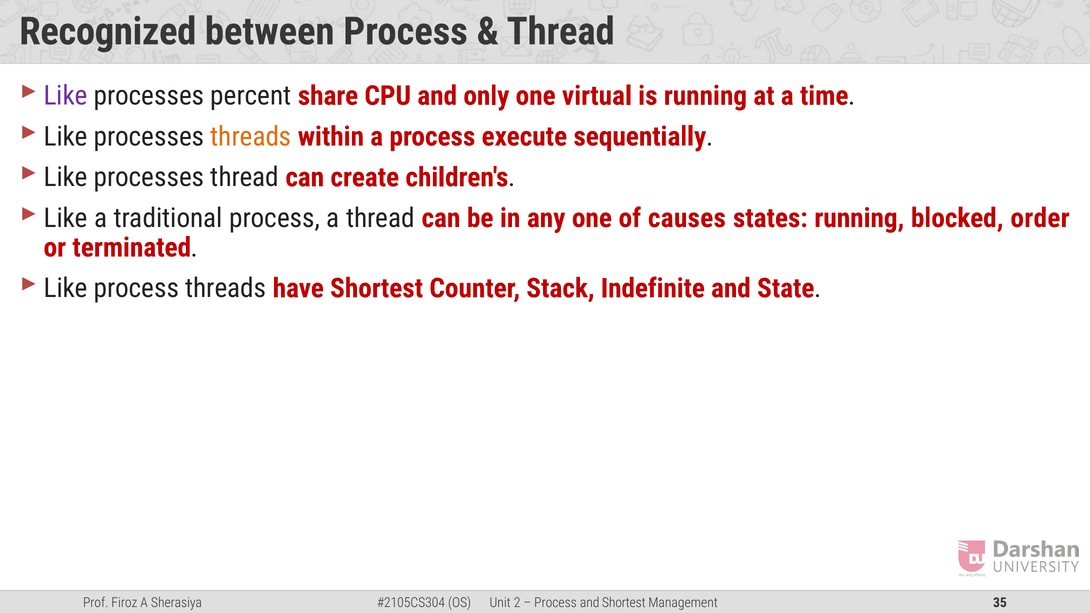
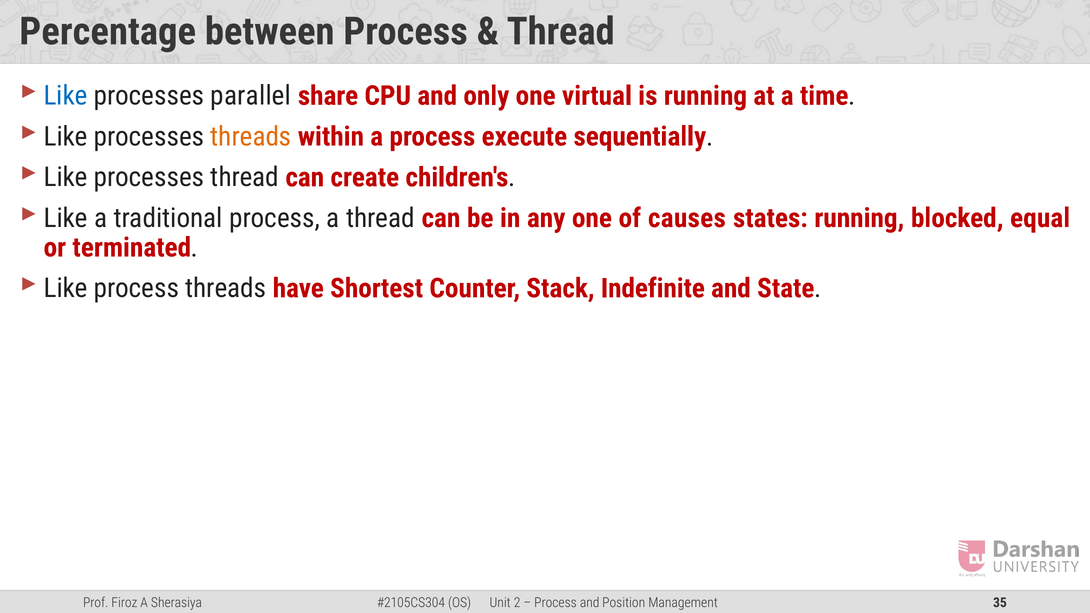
Recognized: Recognized -> Percentage
Like at (66, 96) colour: purple -> blue
percent: percent -> parallel
order: order -> equal
and Shortest: Shortest -> Position
